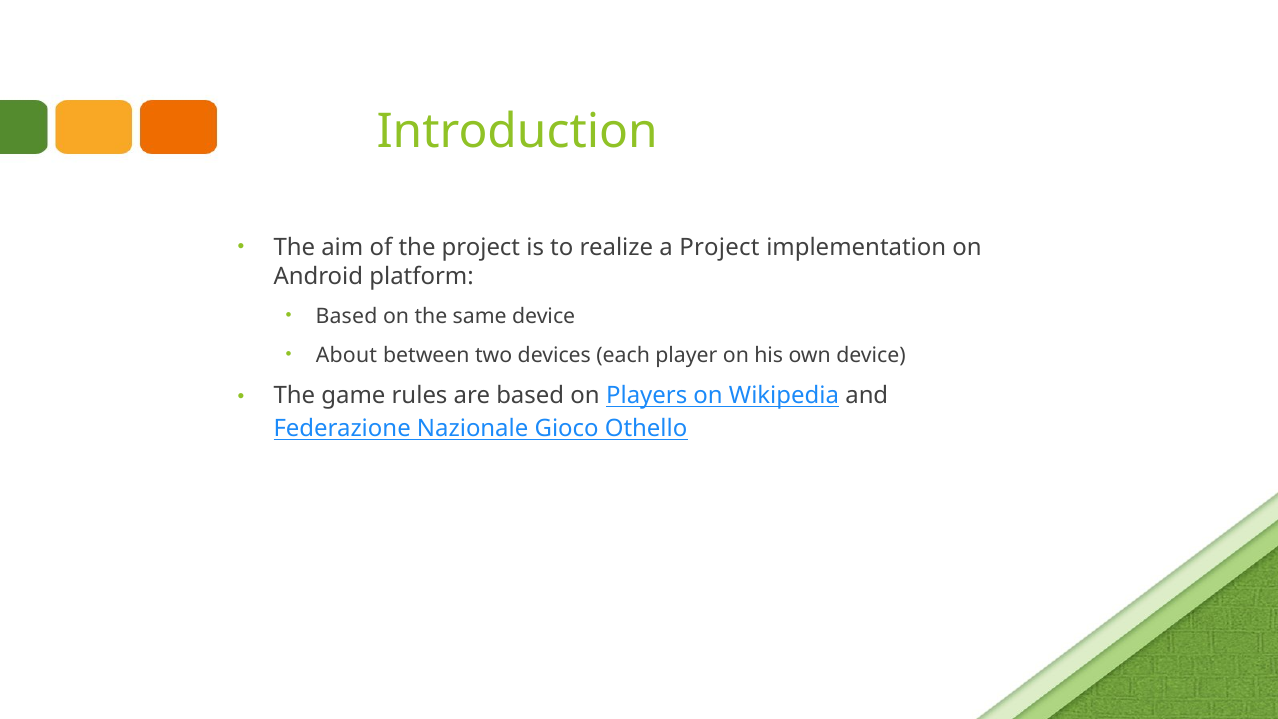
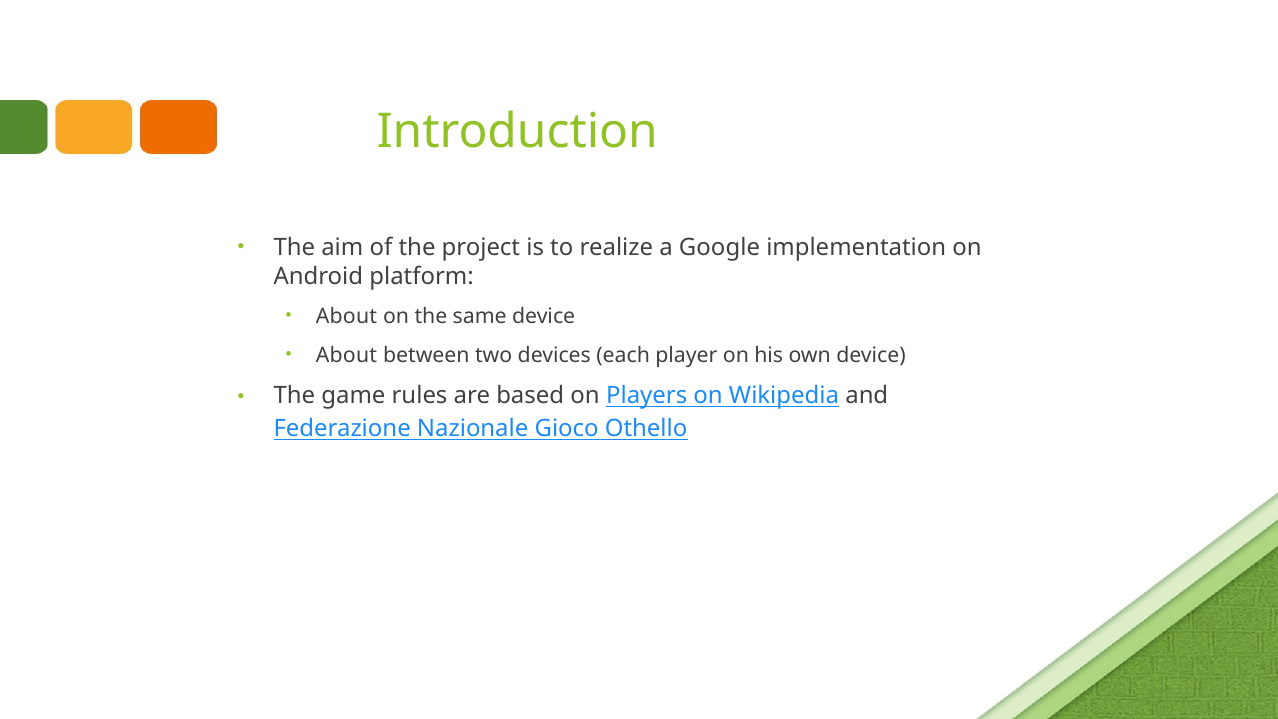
a Project: Project -> Google
Based at (346, 316): Based -> About
